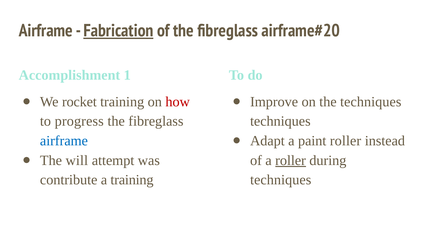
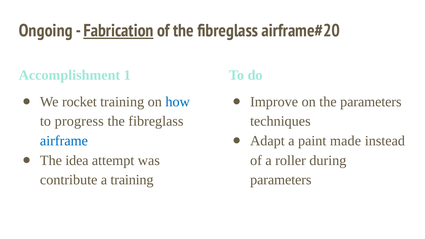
Airframe at (46, 31): Airframe -> Ongoing
how colour: red -> blue
the techniques: techniques -> parameters
paint roller: roller -> made
will: will -> idea
roller at (291, 160) underline: present -> none
techniques at (281, 180): techniques -> parameters
